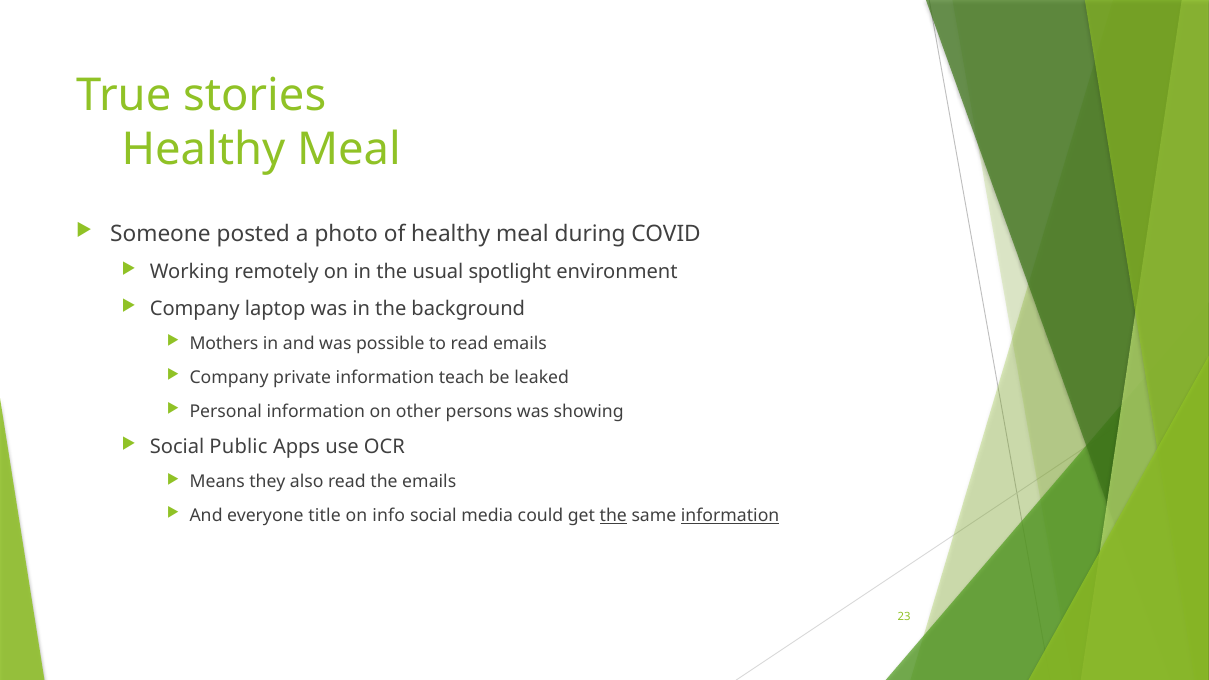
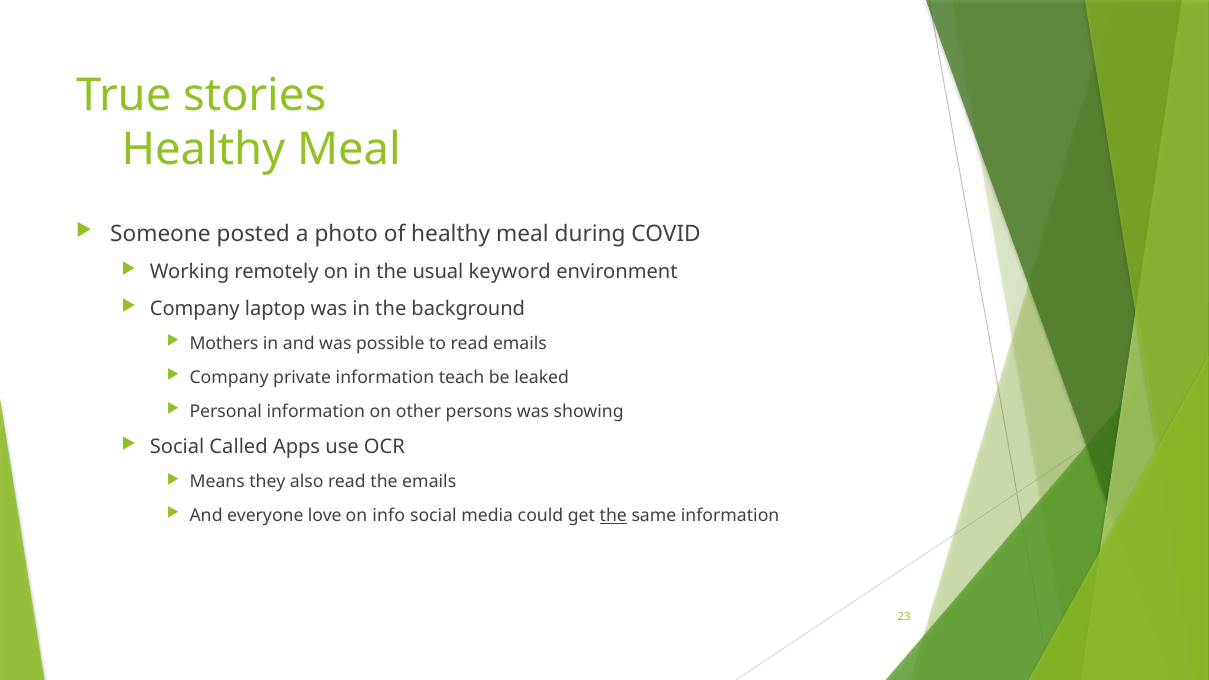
spotlight: spotlight -> keyword
Public: Public -> Called
title: title -> love
information at (730, 516) underline: present -> none
